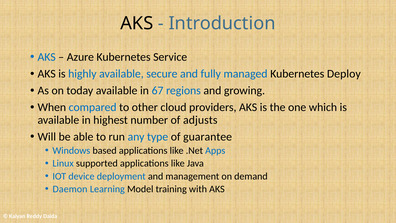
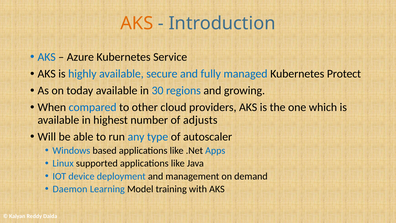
AKS at (137, 23) colour: black -> orange
Deploy: Deploy -> Protect
67: 67 -> 30
guarantee: guarantee -> autoscaler
